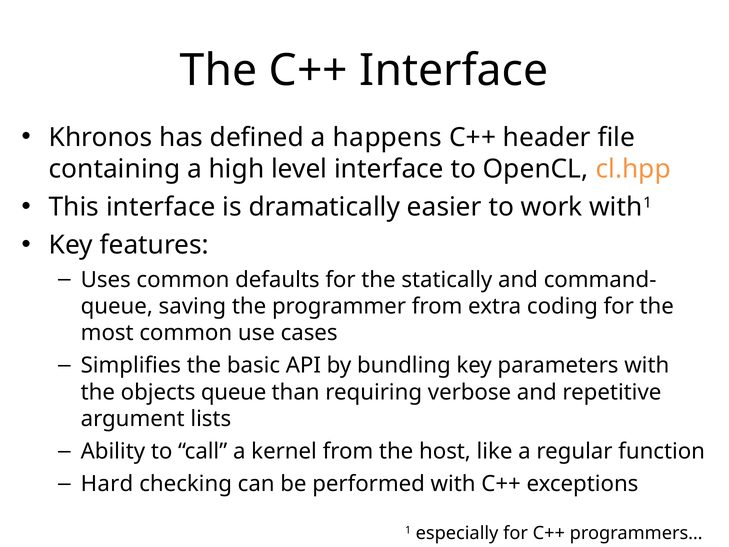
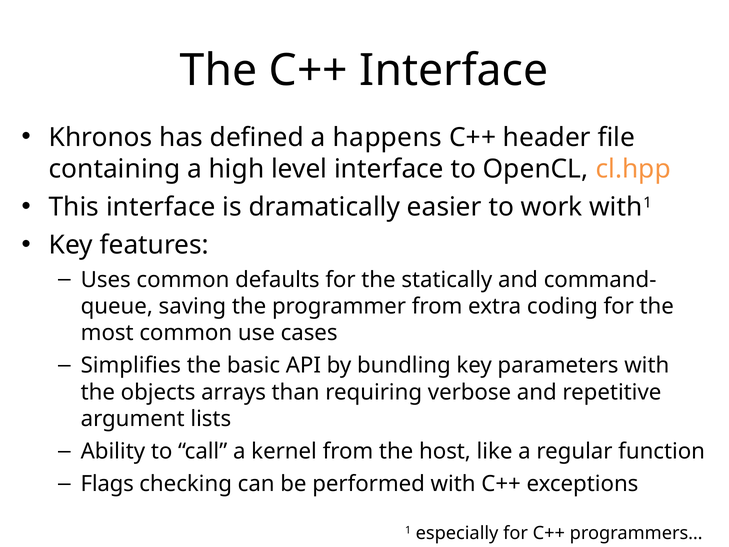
objects queue: queue -> arrays
Hard: Hard -> Flags
